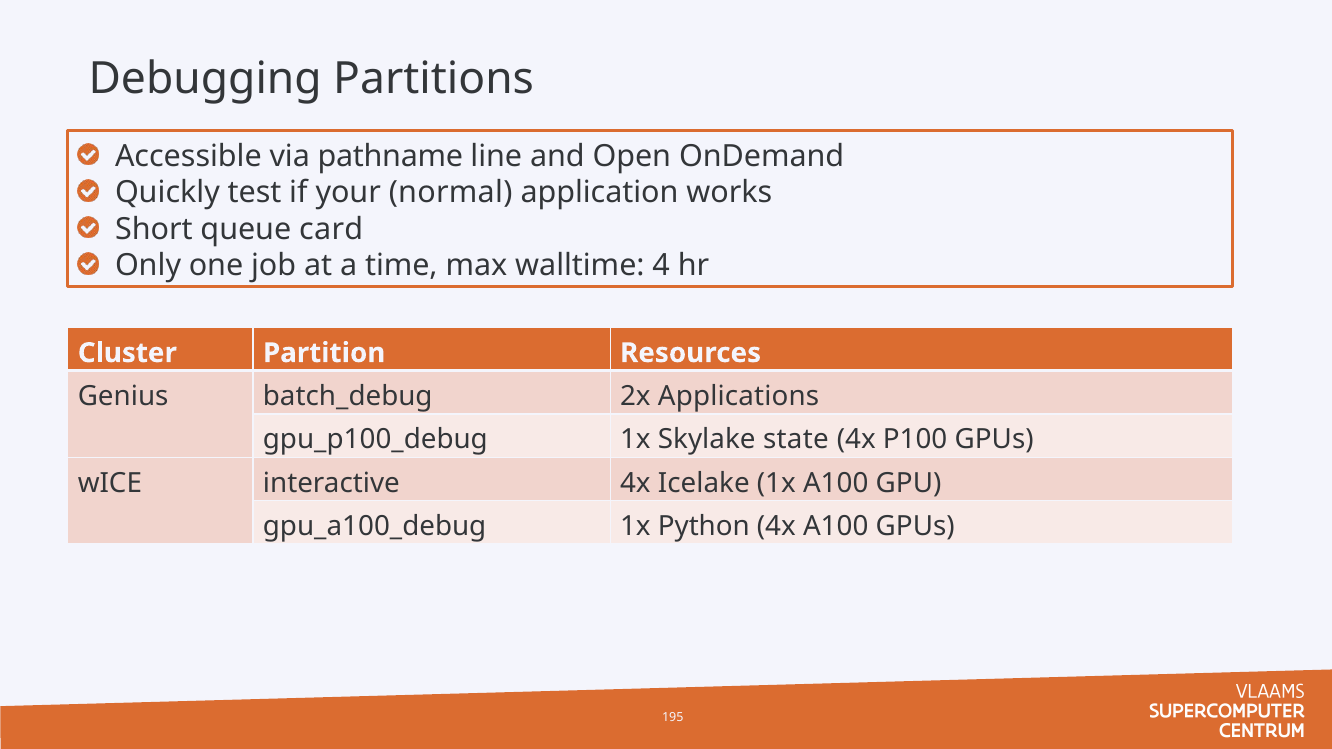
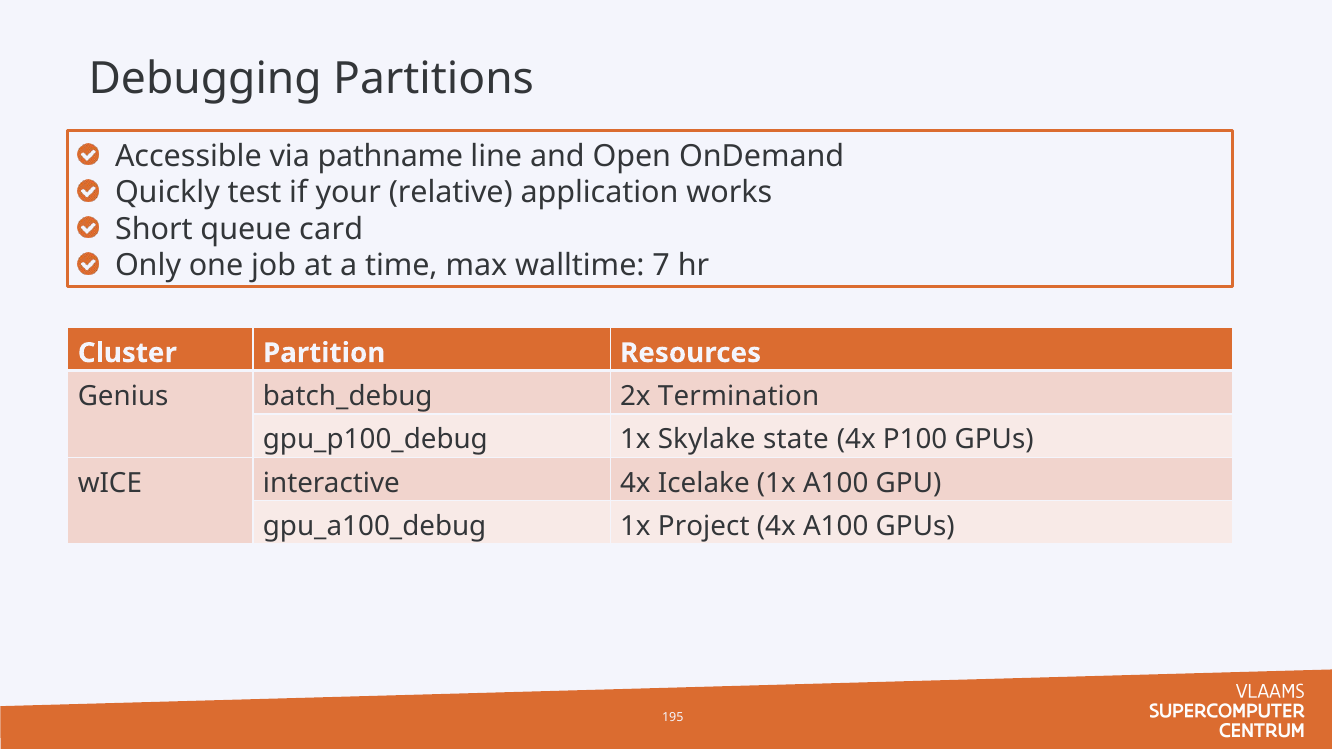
normal: normal -> relative
4: 4 -> 7
Applications: Applications -> Termination
Python: Python -> Project
